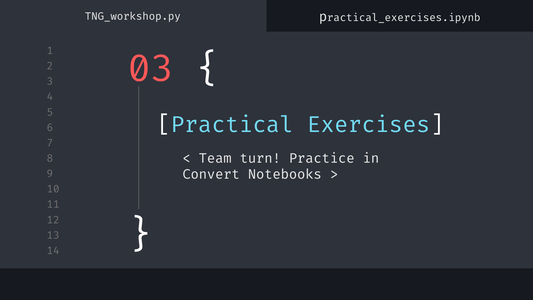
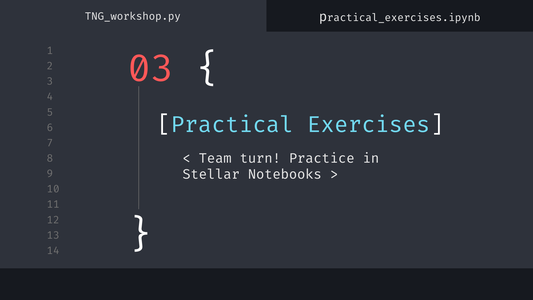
Convert: Convert -> Stellar
